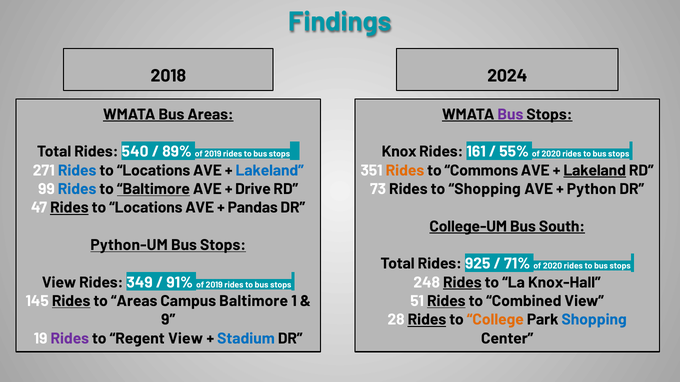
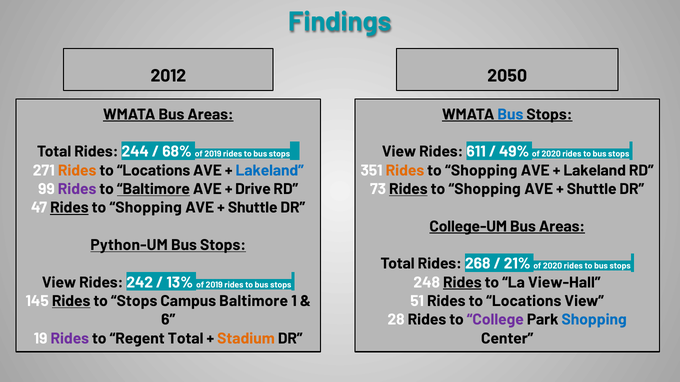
2018: 2018 -> 2012
2024: 2024 -> 2050
Bus at (510, 115) colour: purple -> blue
540: 540 -> 244
89%: 89% -> 68%
Knox at (399, 152): Knox -> View
161: 161 -> 611
55%: 55% -> 49%
Rides at (77, 171) colour: blue -> orange
Commons at (481, 171): Commons -> Shopping
Lakeland at (595, 171) underline: present -> none
Rides at (77, 189) colour: blue -> purple
Rides at (408, 189) underline: none -> present
Python at (592, 189): Python -> Shuttle
Locations at (146, 208): Locations -> Shopping
Pandas at (253, 208): Pandas -> Shuttle
South at (562, 227): South -> Areas
925: 925 -> 268
71%: 71% -> 21%
349: 349 -> 242
91%: 91% -> 13%
Knox-Hall: Knox-Hall -> View-Hall
to Areas: Areas -> Stops
Rides at (446, 301) underline: present -> none
Combined at (524, 301): Combined -> Locations
9: 9 -> 6
Rides at (427, 320) underline: present -> none
College colour: orange -> purple
Regent View: View -> Total
Stadium colour: blue -> orange
